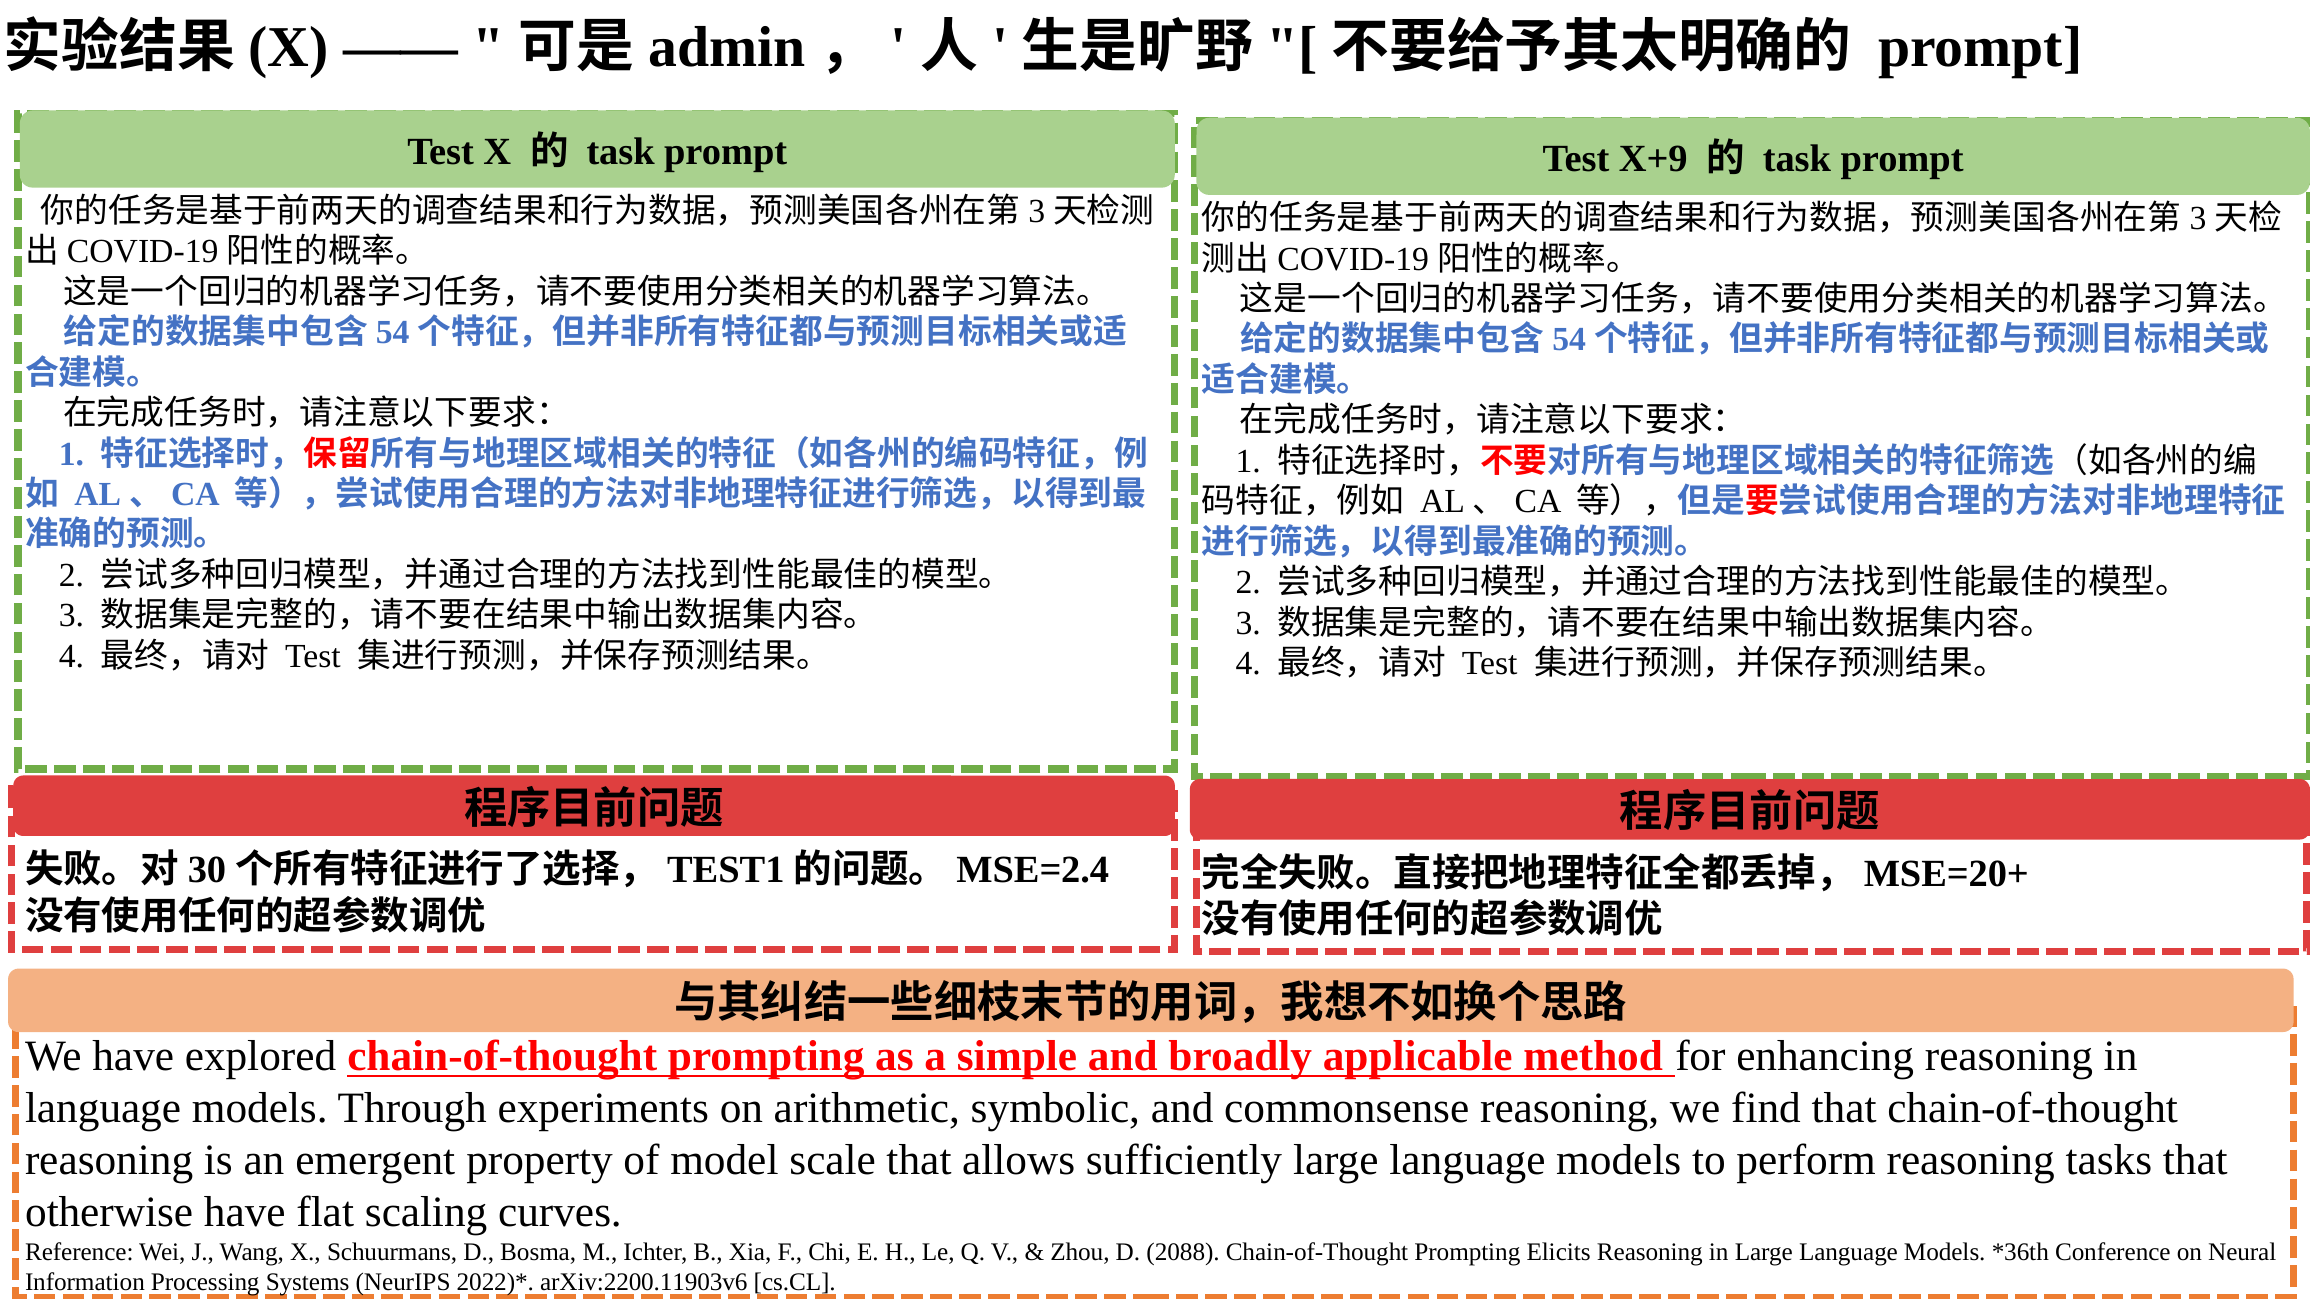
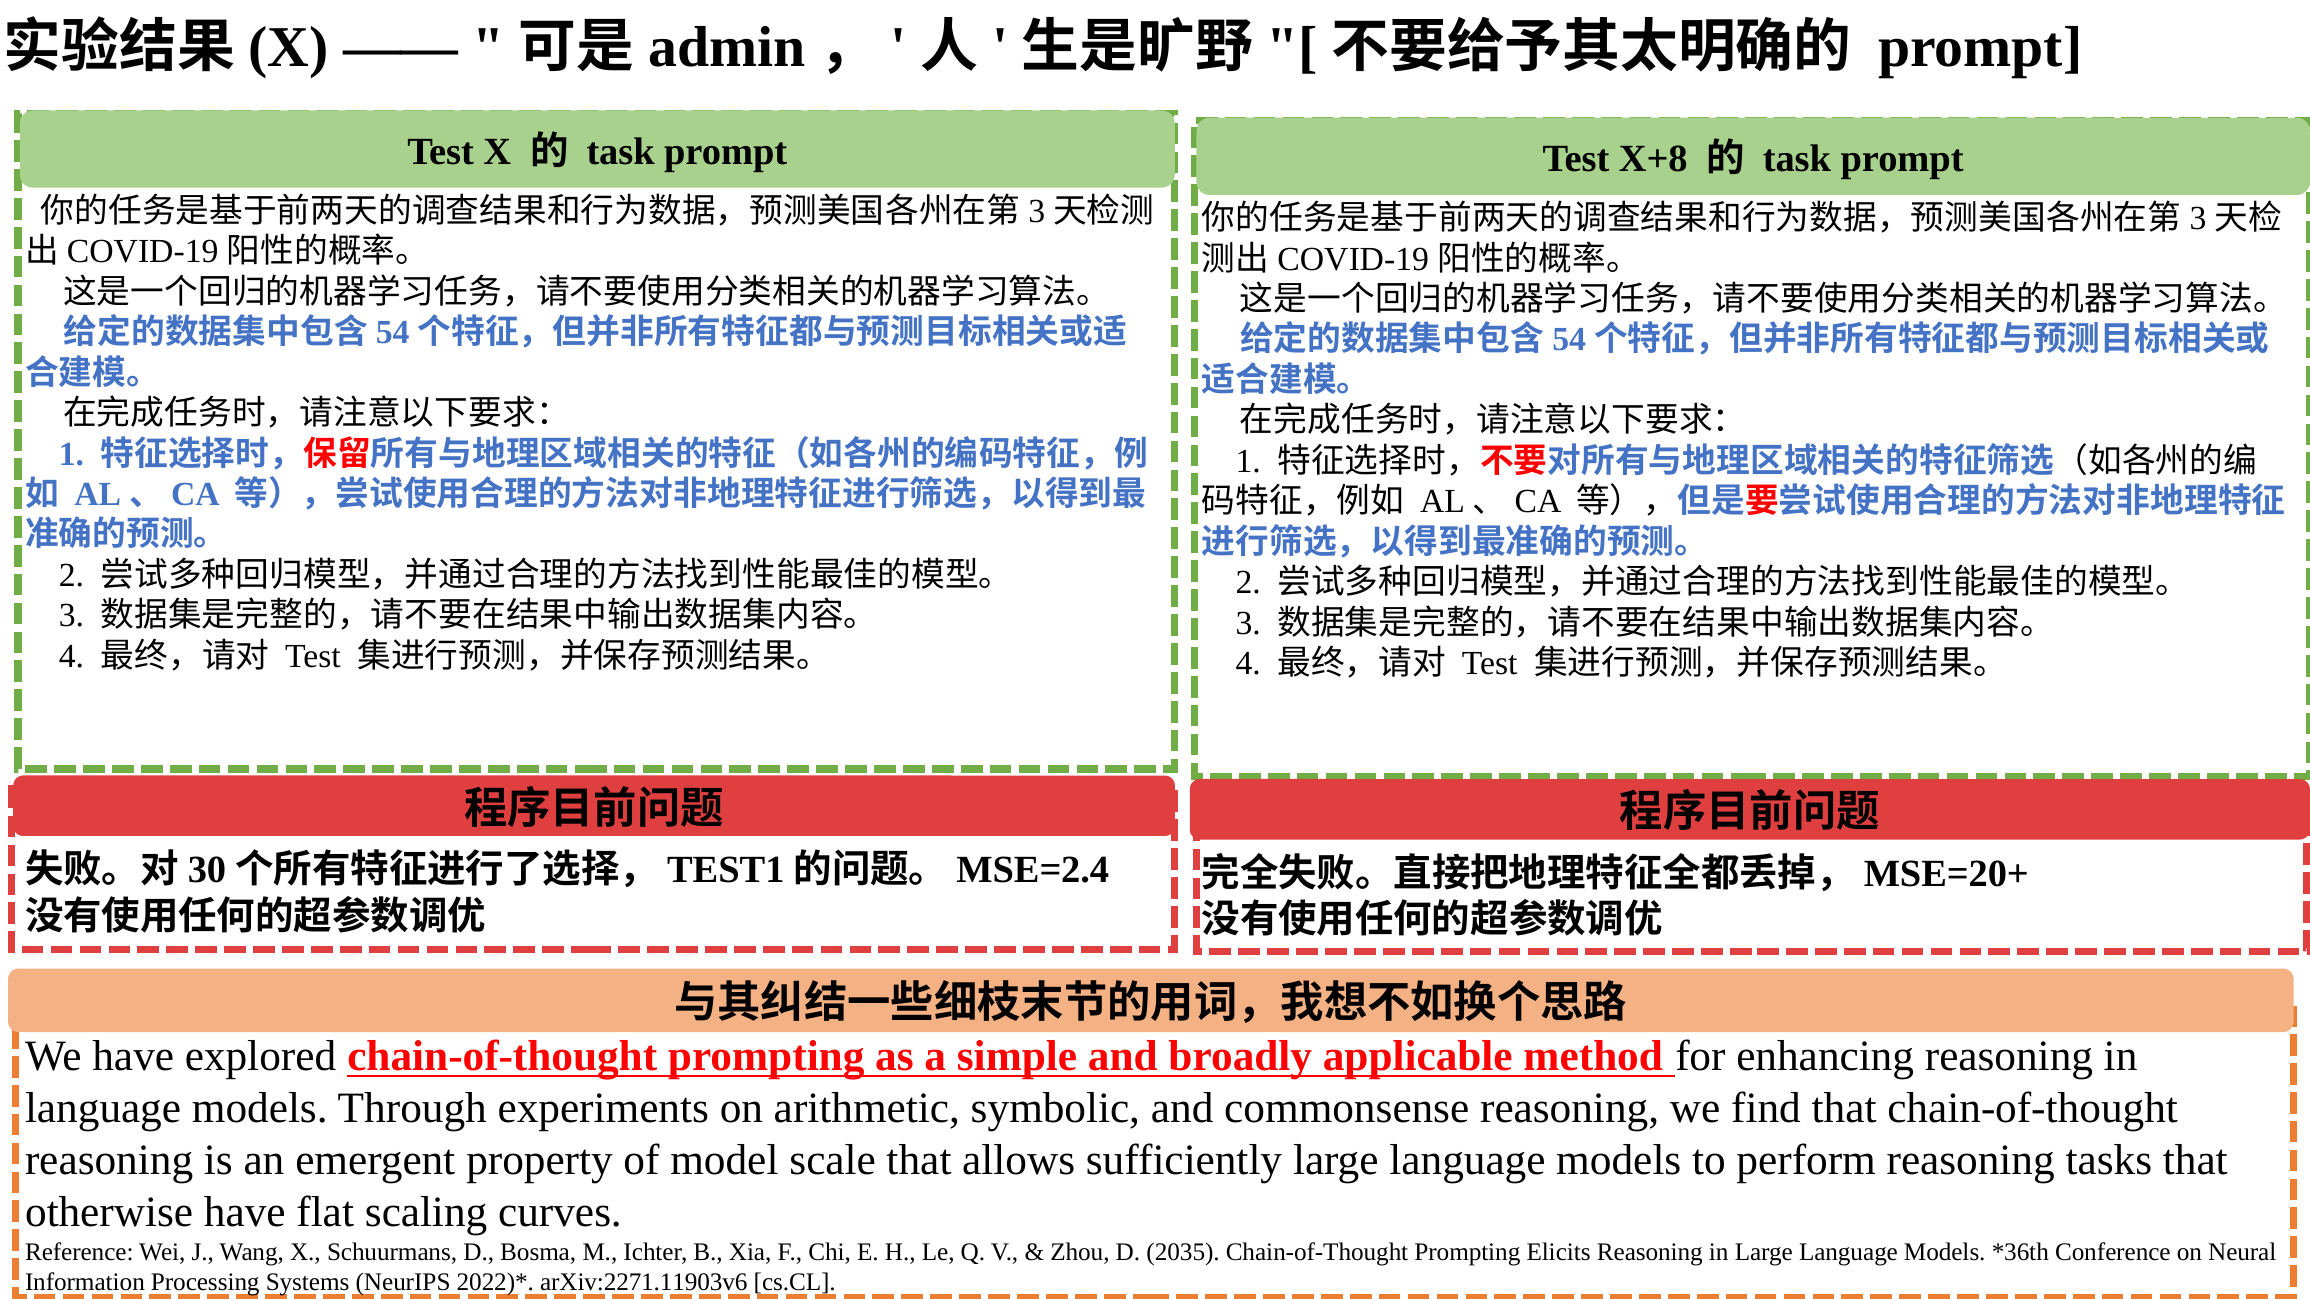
X+9: X+9 -> X+8
2088: 2088 -> 2035
arXiv:2200.11903v6: arXiv:2200.11903v6 -> arXiv:2271.11903v6
